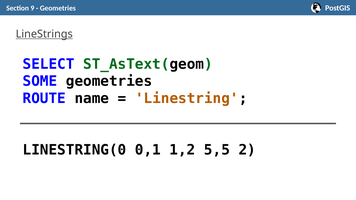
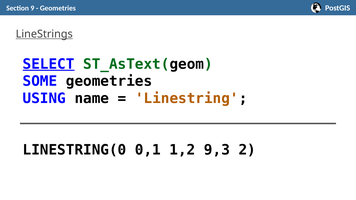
SELECT underline: none -> present
ROUTE: ROUTE -> USING
5,5: 5,5 -> 9,3
